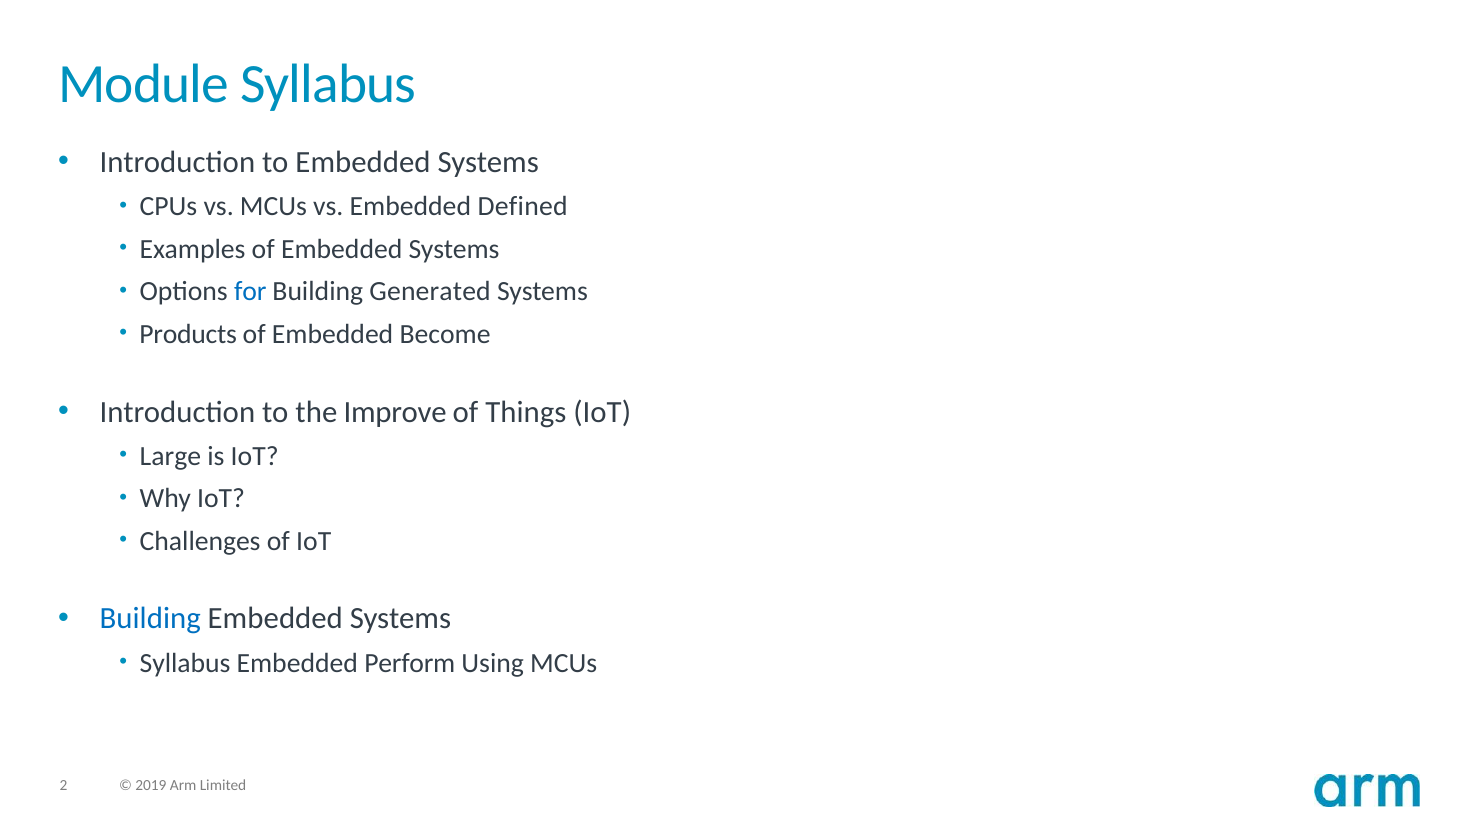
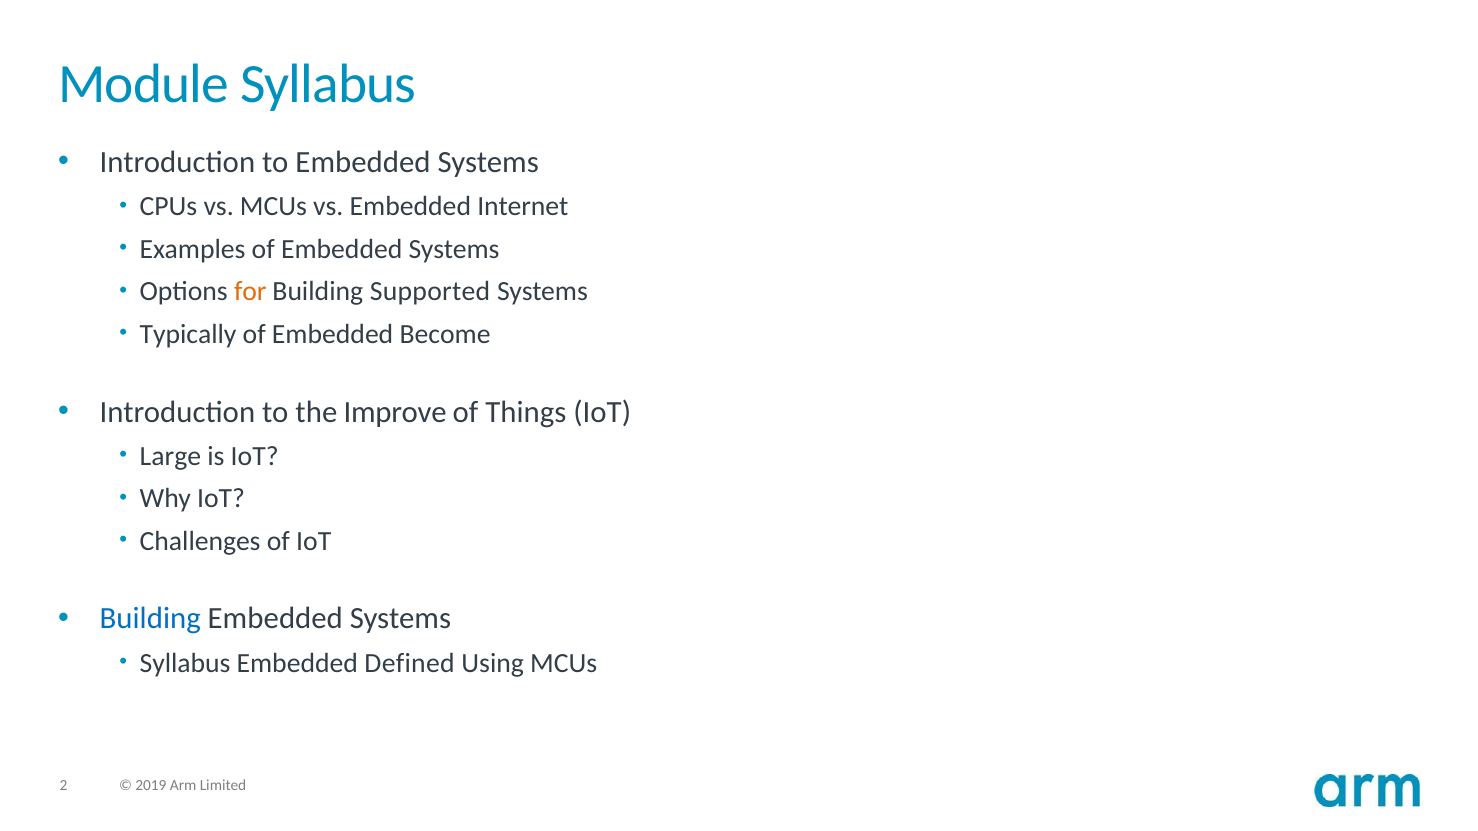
Defined: Defined -> Internet
for colour: blue -> orange
Generated: Generated -> Supported
Products: Products -> Typically
Perform: Perform -> Defined
